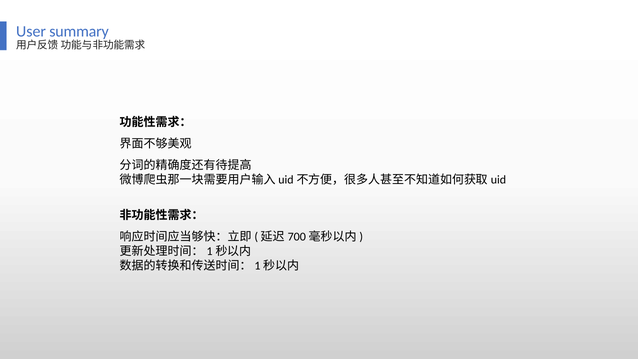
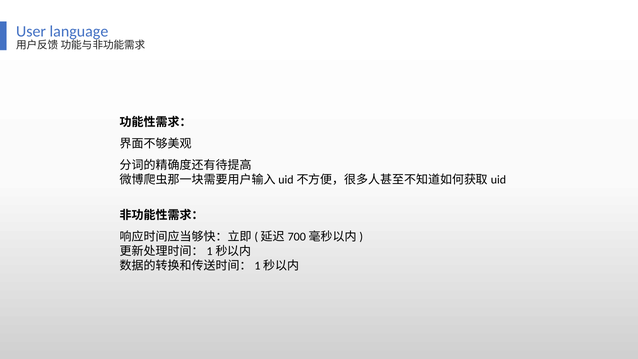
summary: summary -> language
